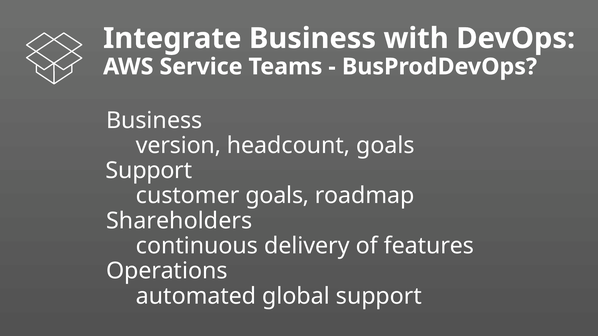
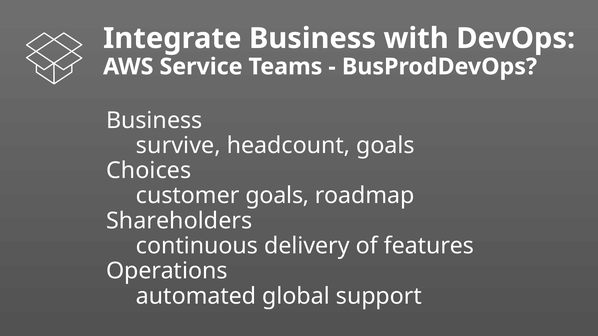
version: version -> survive
Support at (149, 171): Support -> Choices
